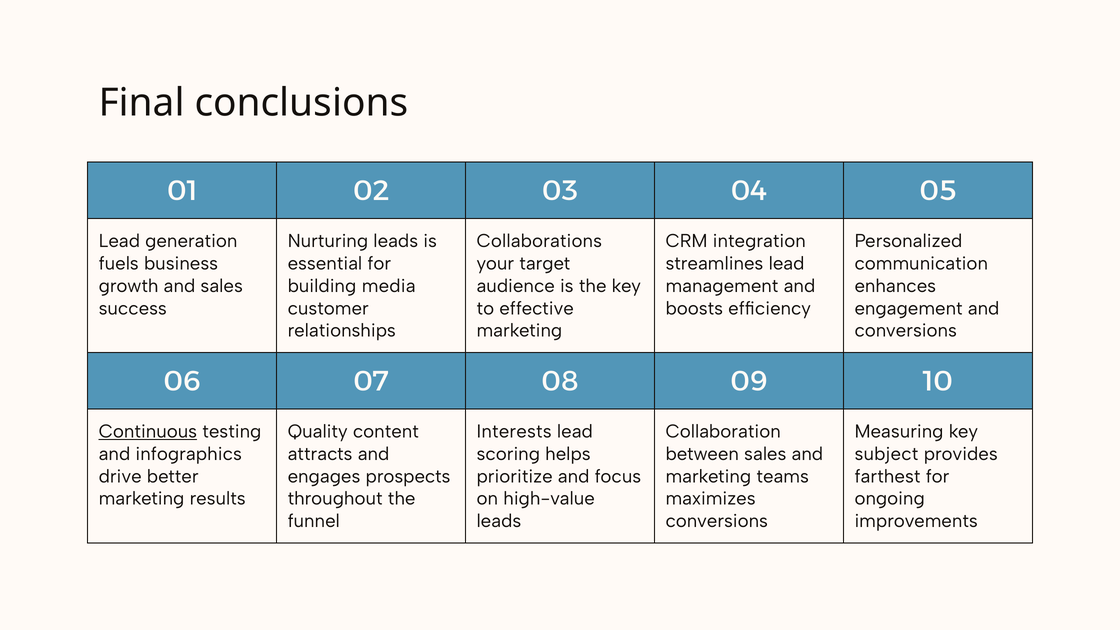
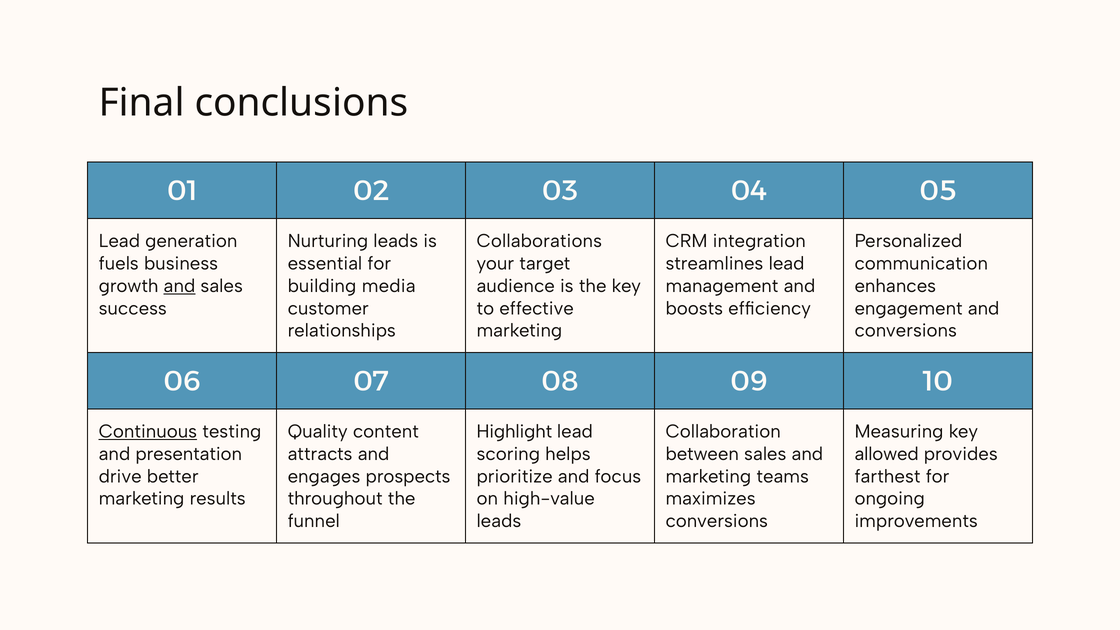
and at (179, 286) underline: none -> present
Interests: Interests -> Highlight
infographics: infographics -> presentation
subject: subject -> allowed
